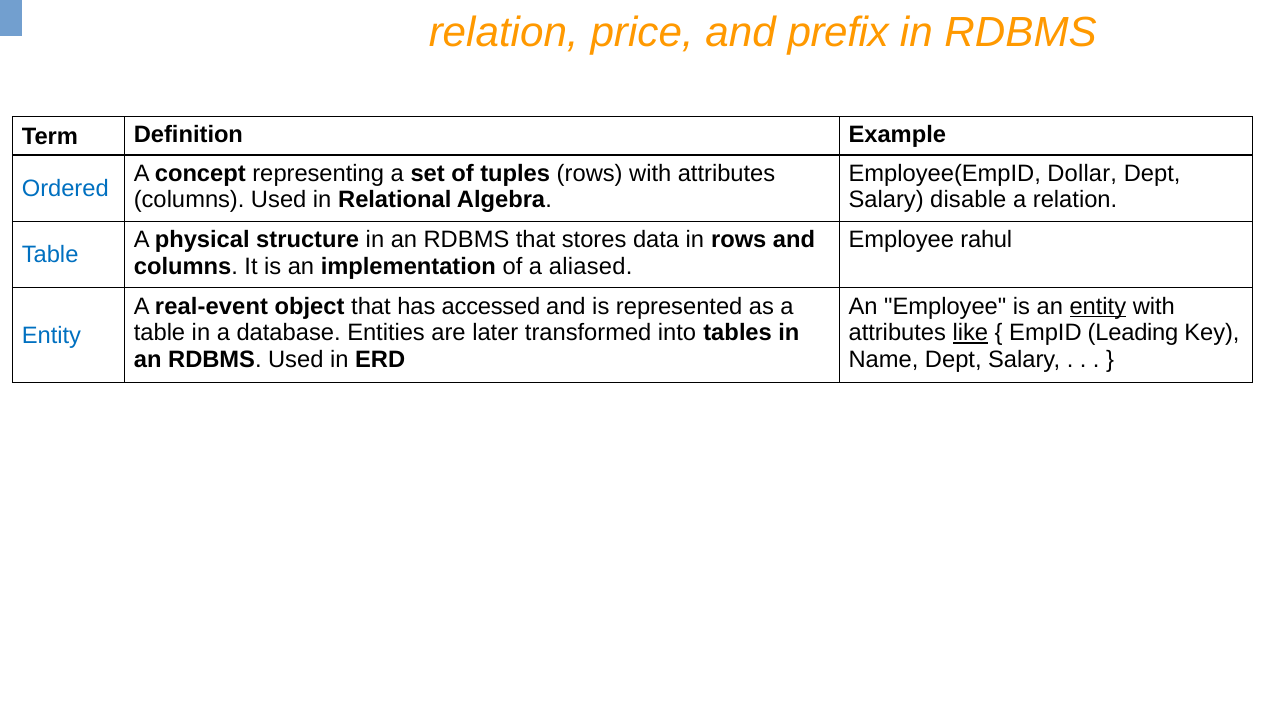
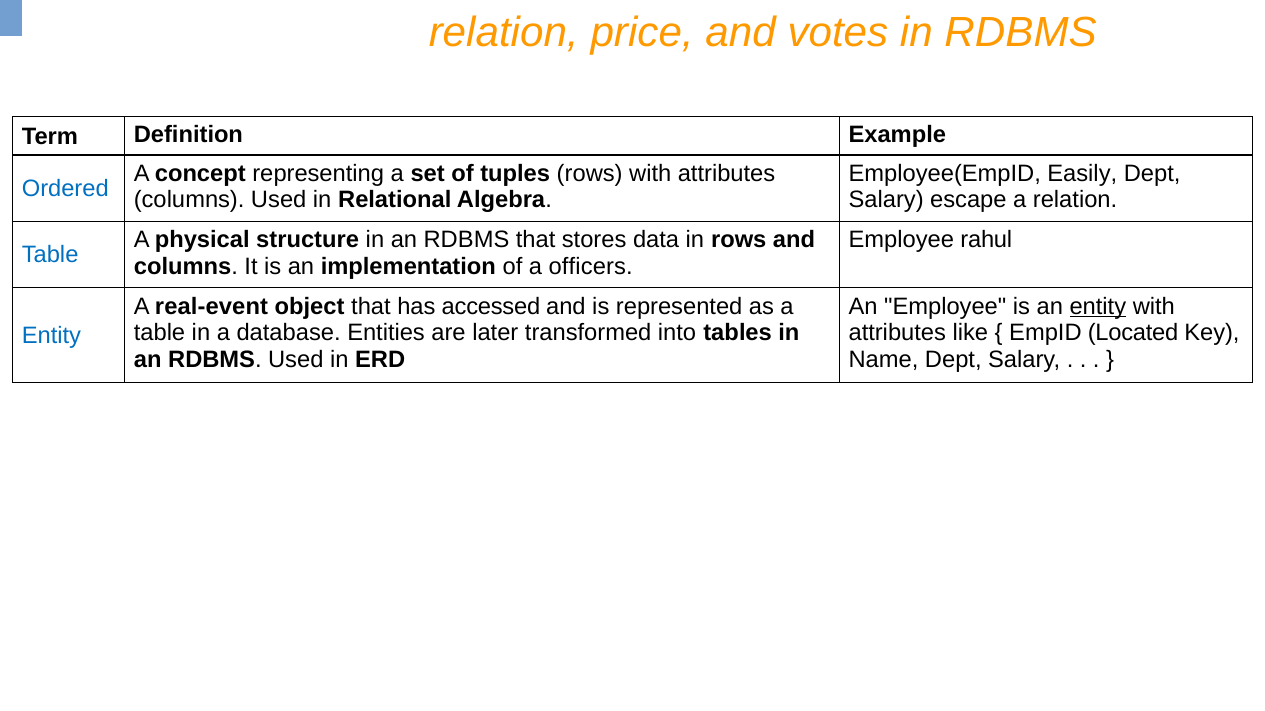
prefix: prefix -> votes
Dollar: Dollar -> Easily
disable: disable -> escape
aliased: aliased -> officers
like underline: present -> none
Leading: Leading -> Located
